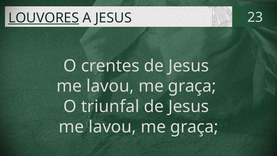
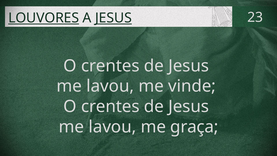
JESUS at (113, 18) underline: none -> present
graça at (192, 86): graça -> vinde
triunfal at (110, 106): triunfal -> crentes
